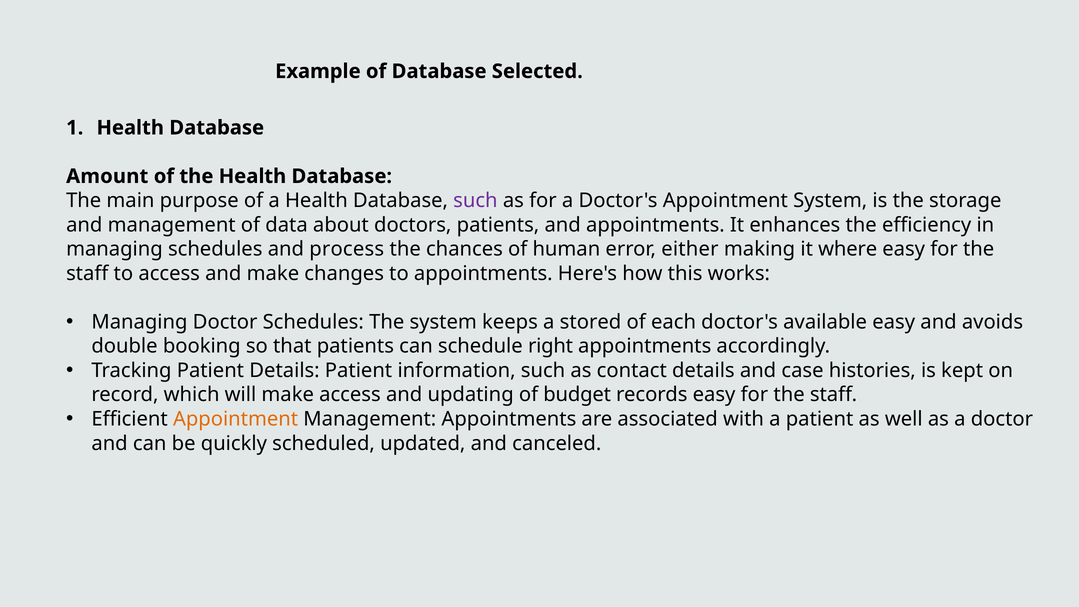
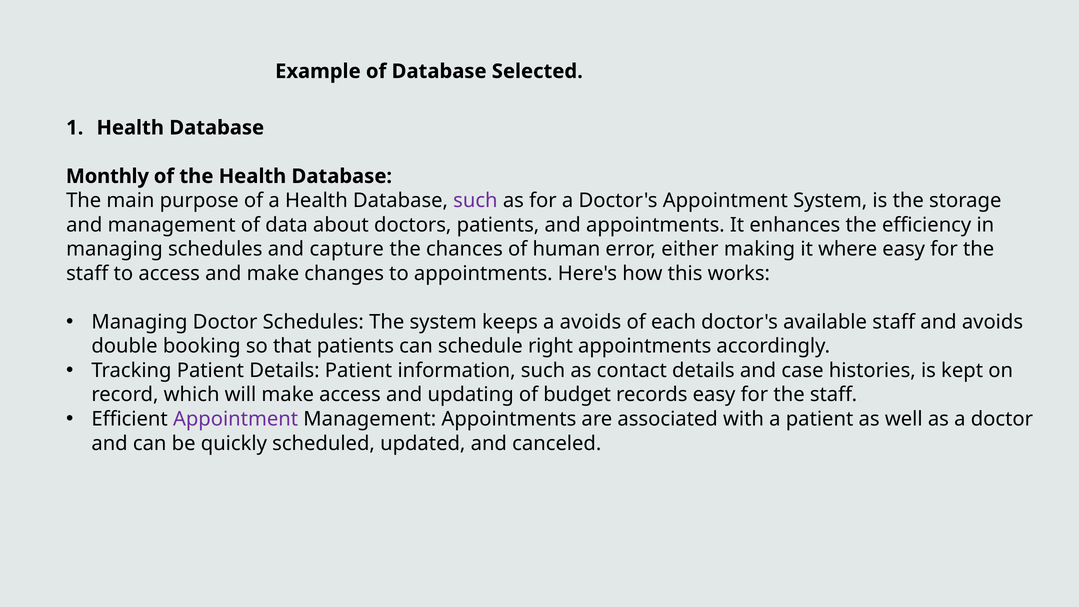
Amount: Amount -> Monthly
process: process -> capture
a stored: stored -> avoids
available easy: easy -> staff
Appointment at (236, 419) colour: orange -> purple
